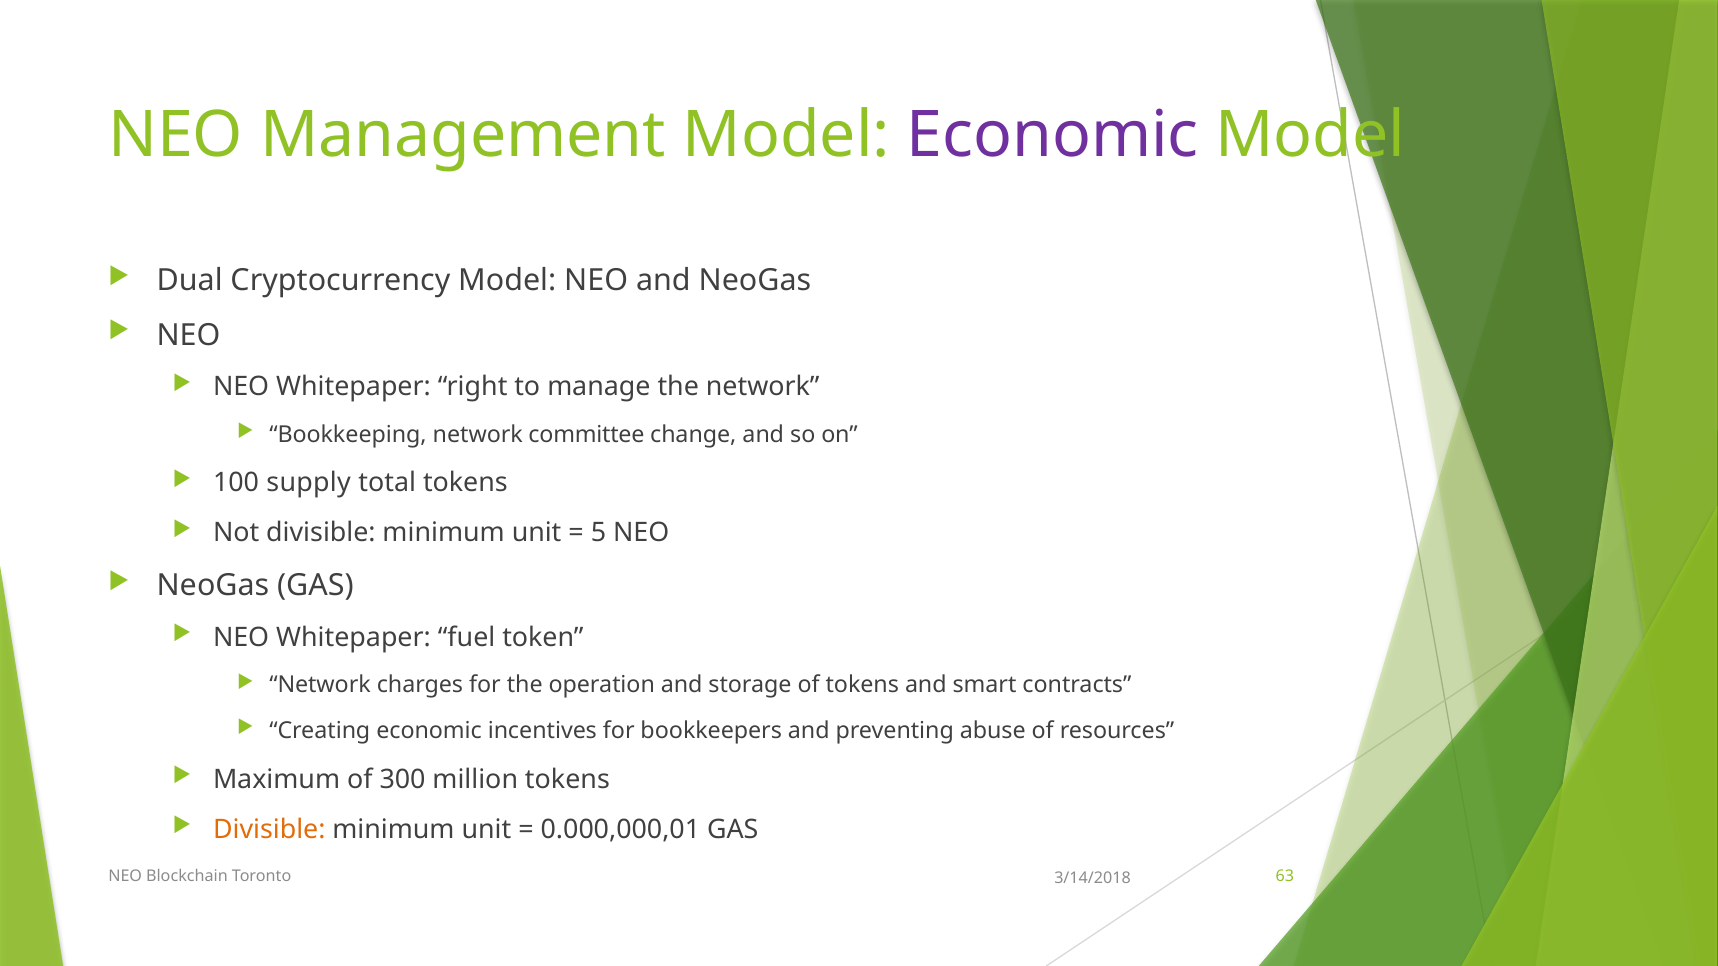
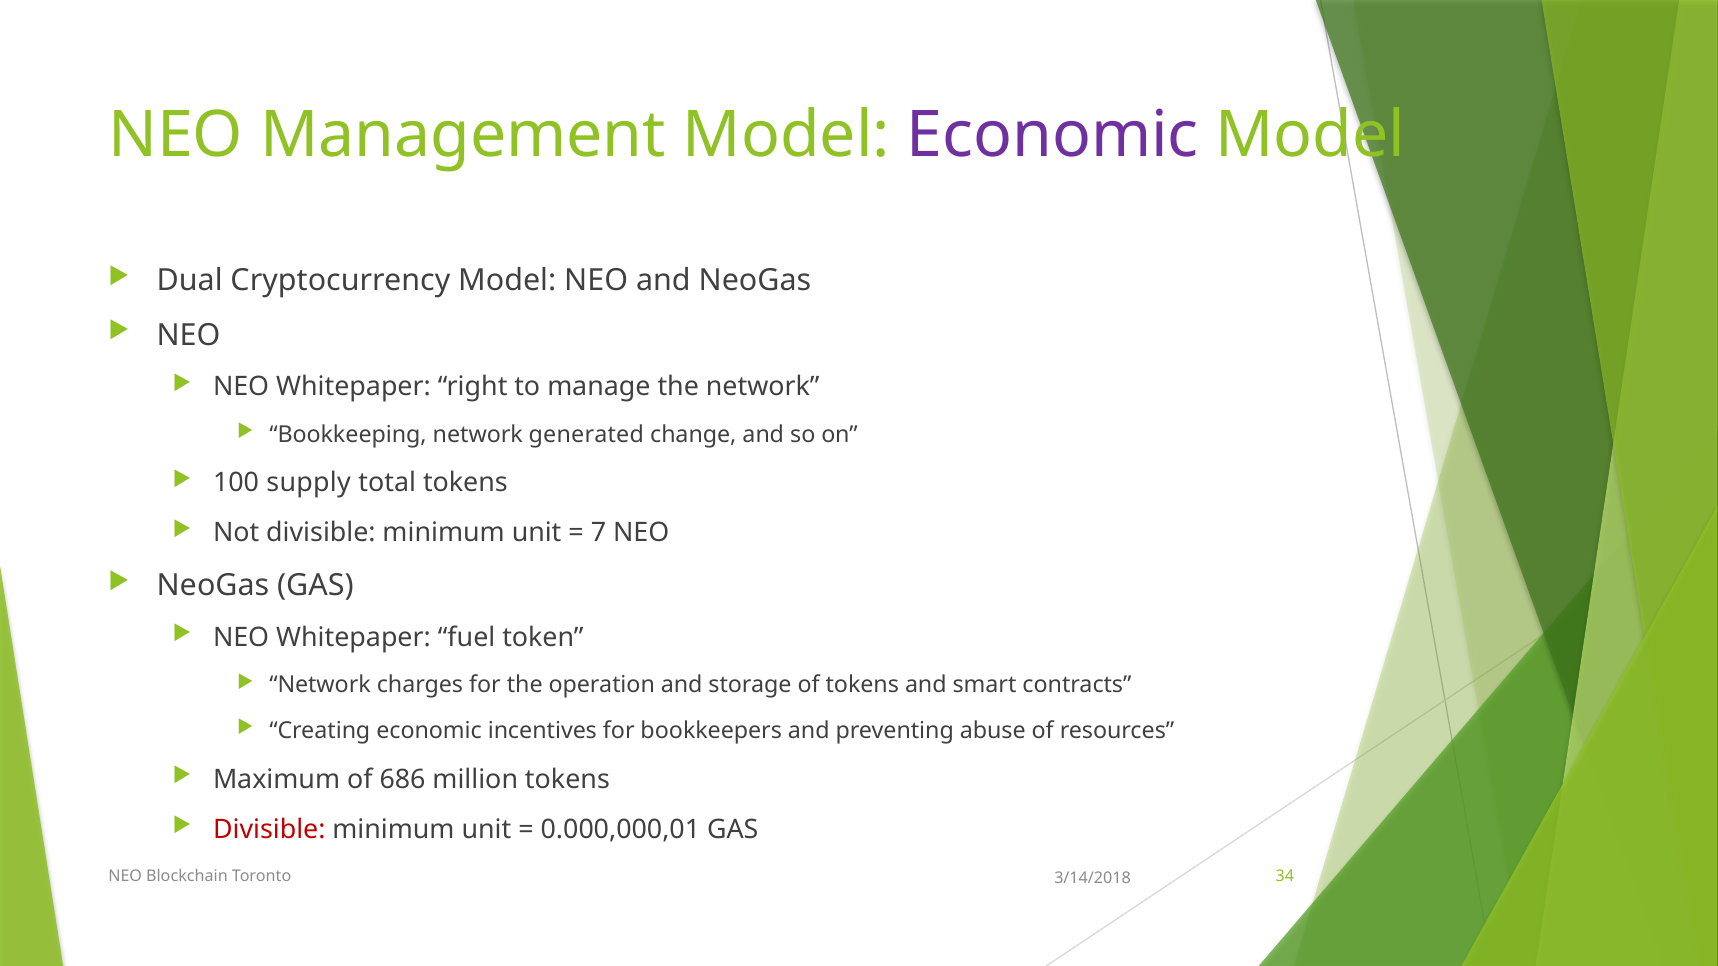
committee: committee -> generated
5: 5 -> 7
300: 300 -> 686
Divisible at (269, 830) colour: orange -> red
63: 63 -> 34
